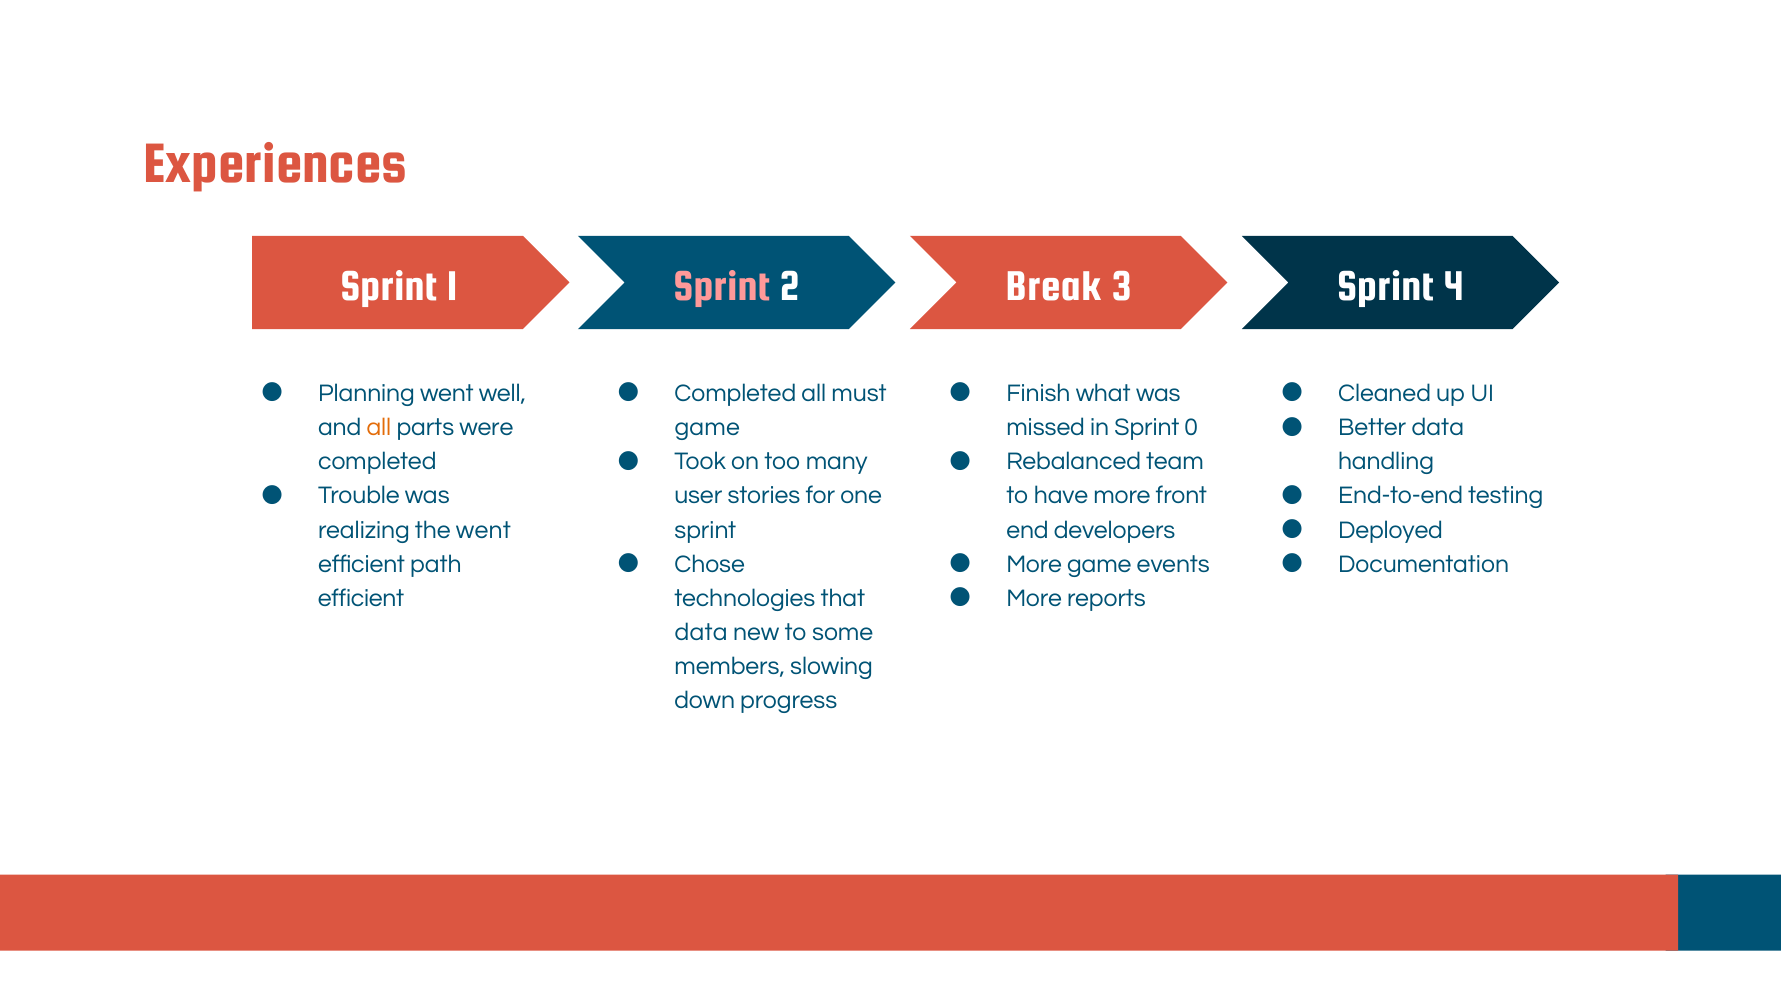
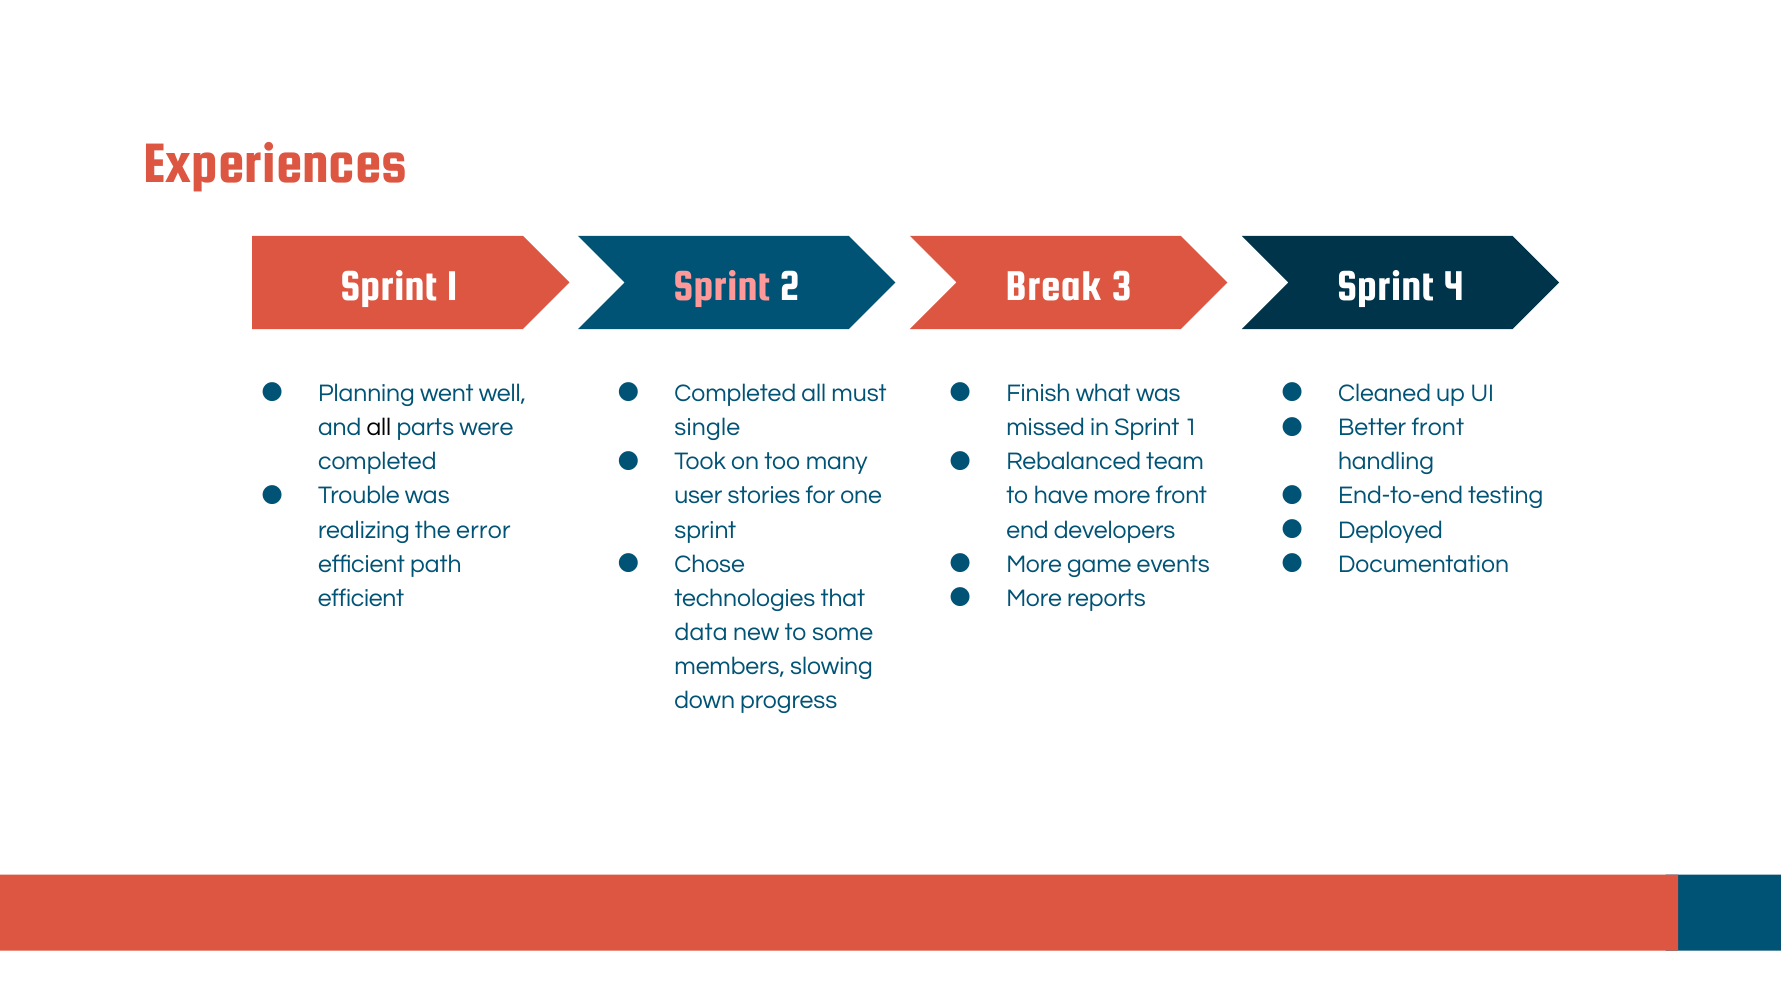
Better data: data -> front
all at (379, 427) colour: orange -> black
game at (707, 427): game -> single
in Sprint 0: 0 -> 1
the went: went -> error
